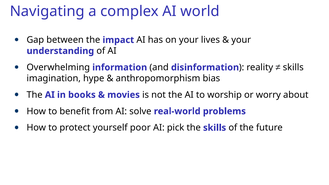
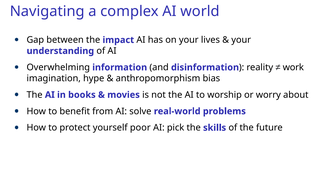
skills at (293, 67): skills -> work
